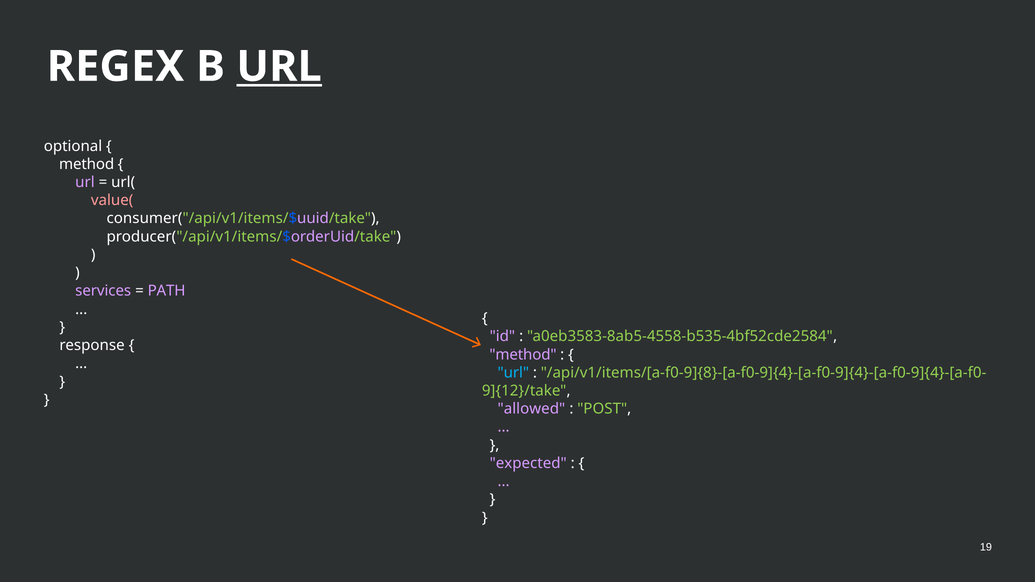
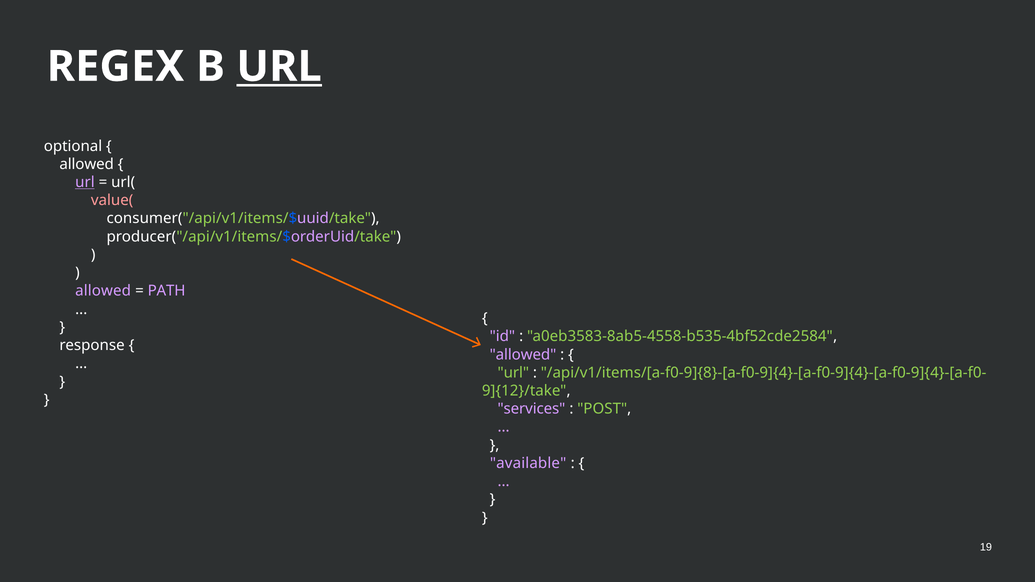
method at (87, 164): method -> allowed
url at (85, 182) underline: none -> present
services at (103, 291): services -> allowed
method at (523, 355): method -> allowed
url at (513, 373) colour: light blue -> light green
allowed: allowed -> services
expected: expected -> available
